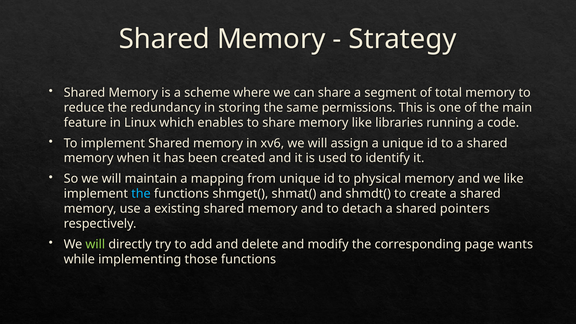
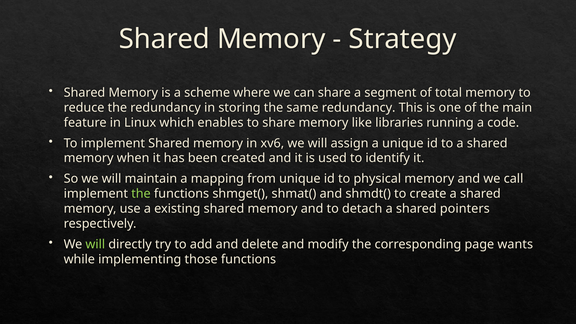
same permissions: permissions -> redundancy
we like: like -> call
the at (141, 194) colour: light blue -> light green
